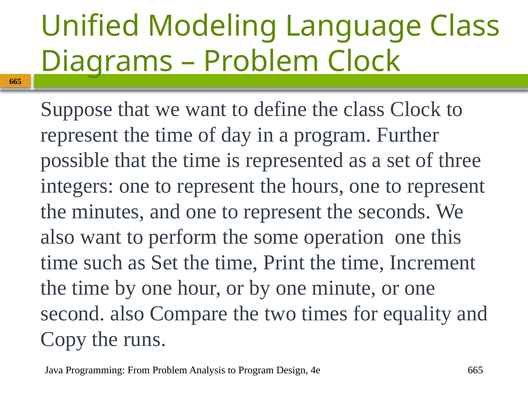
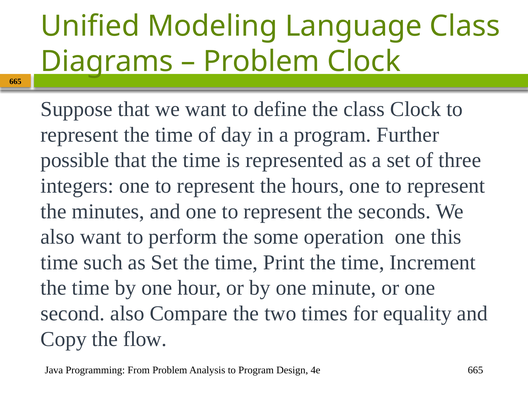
runs: runs -> flow
